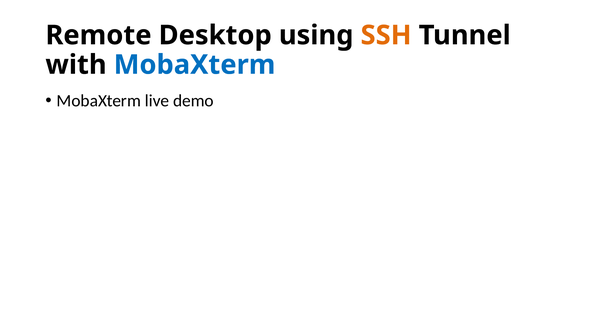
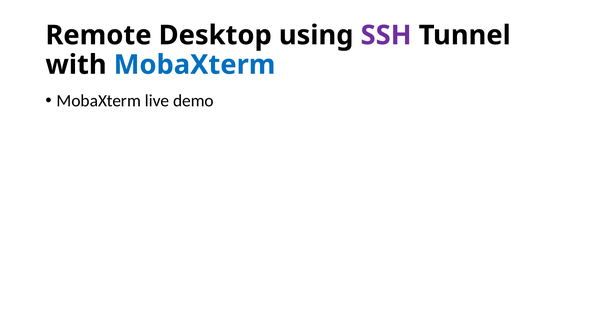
SSH colour: orange -> purple
